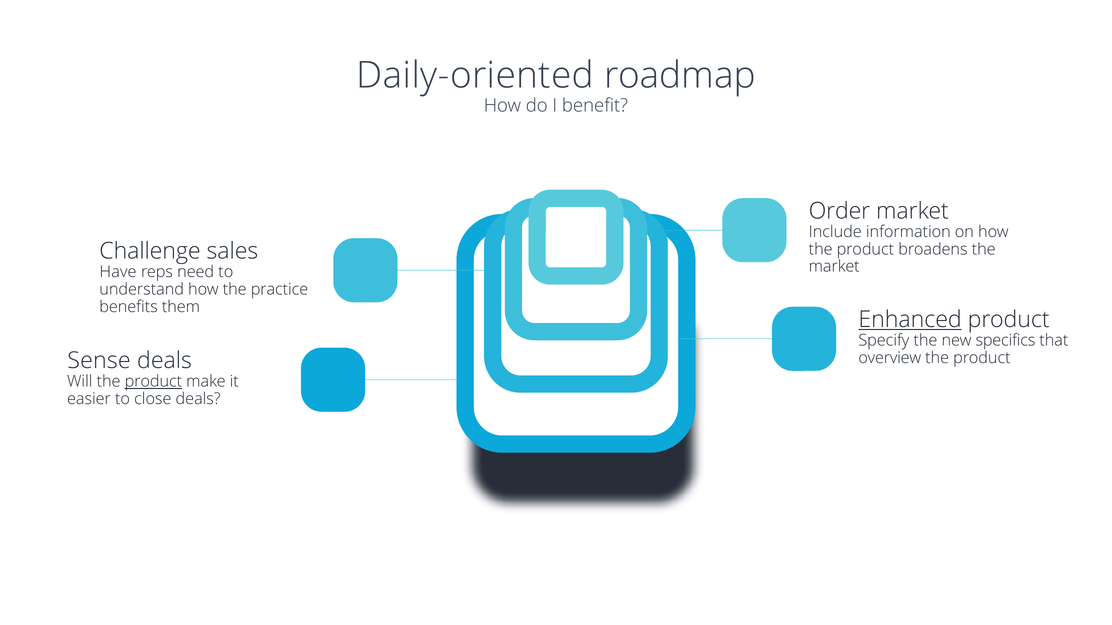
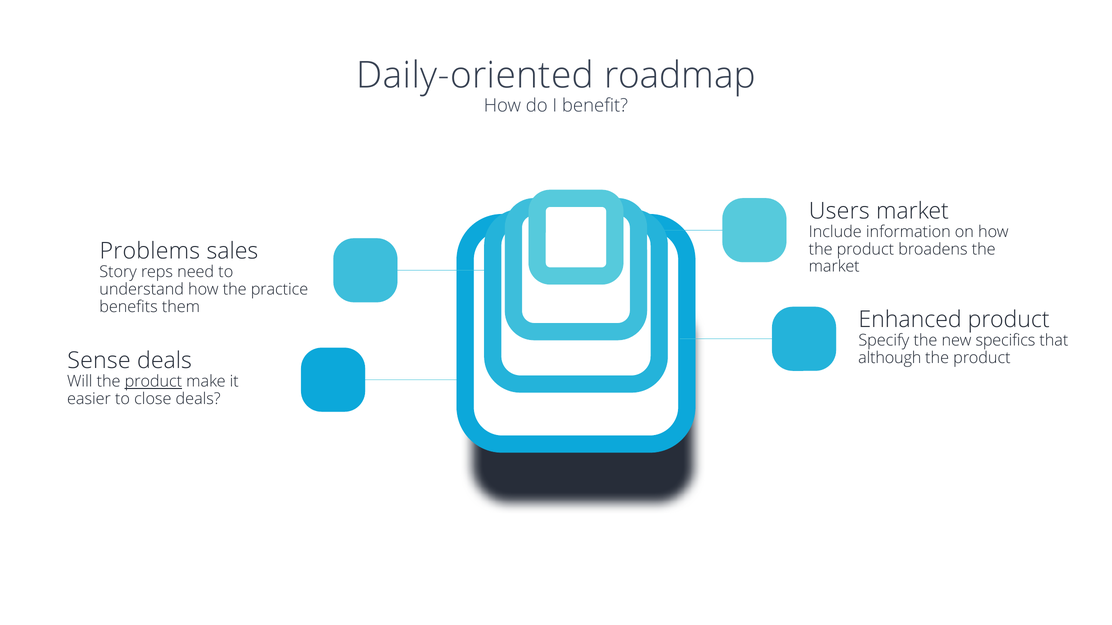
Order: Order -> Users
Challenge: Challenge -> Problems
Have: Have -> Story
Enhanced underline: present -> none
overview: overview -> although
